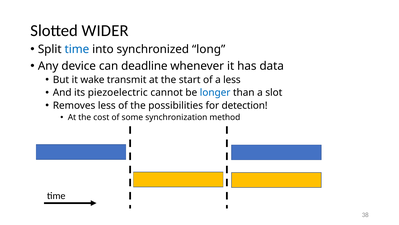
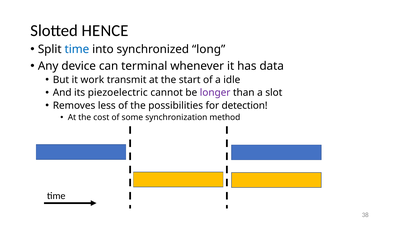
WIDER: WIDER -> HENCE
deadline: deadline -> terminal
wake: wake -> work
a less: less -> idle
longer colour: blue -> purple
